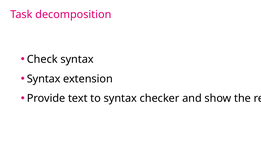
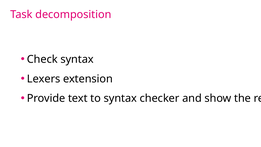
Syntax at (44, 79): Syntax -> Lexers
